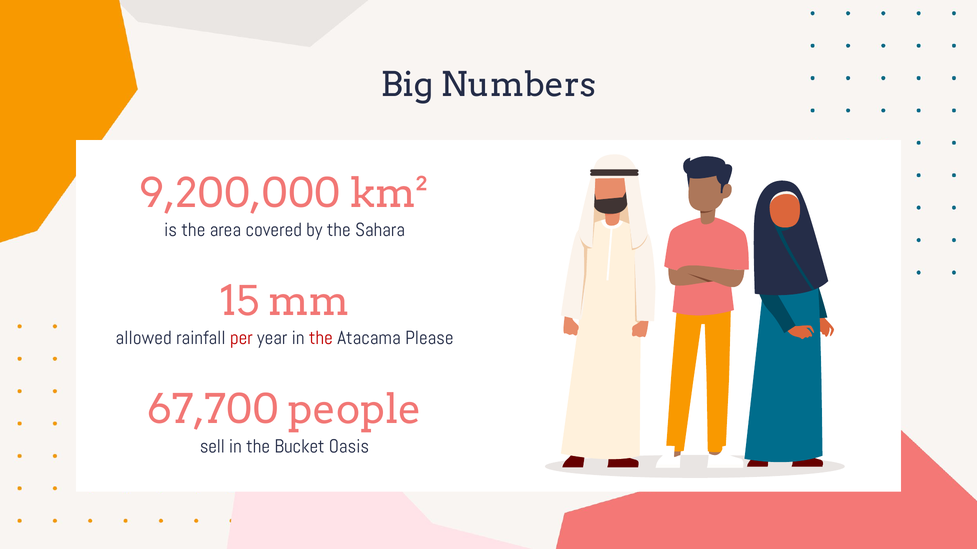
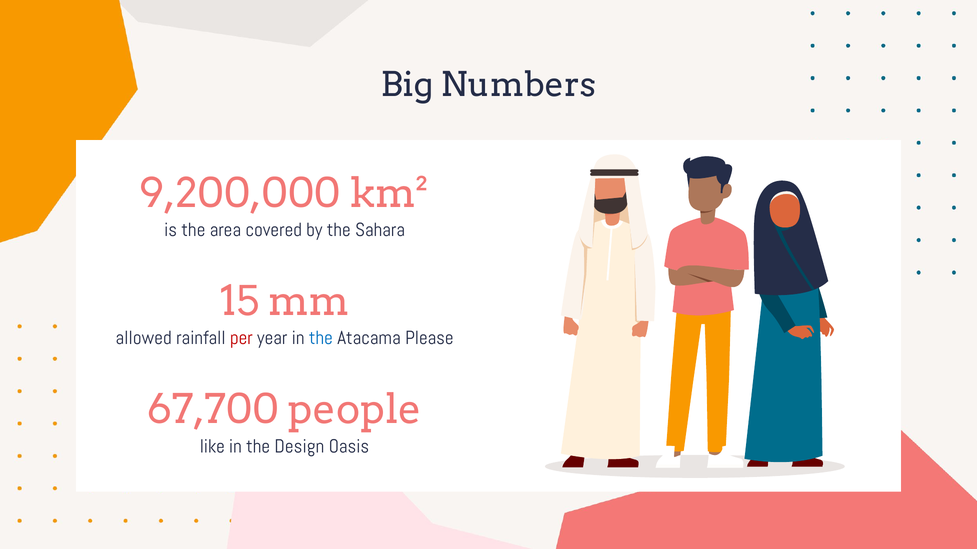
the at (321, 338) colour: red -> blue
sell: sell -> like
Bucket: Bucket -> Design
